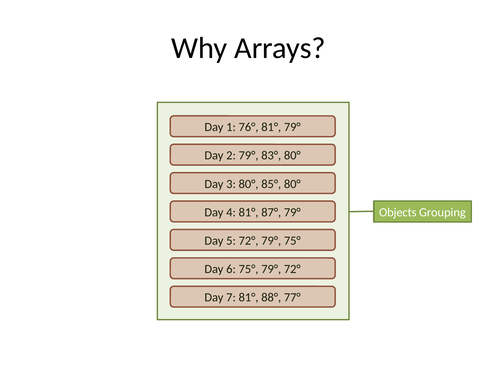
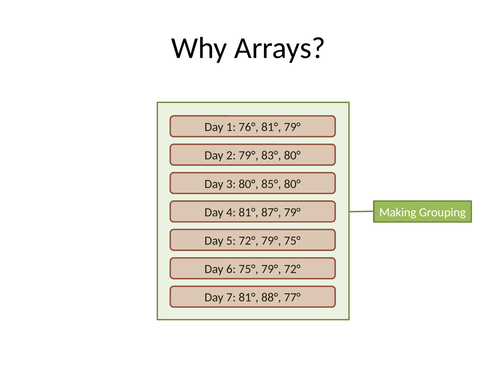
Objects: Objects -> Making
